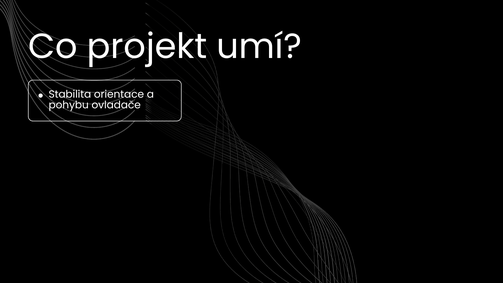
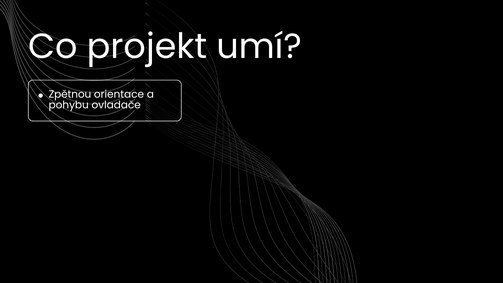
Stabilita: Stabilita -> Zpětnou
